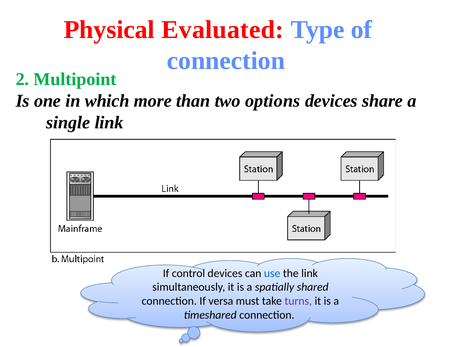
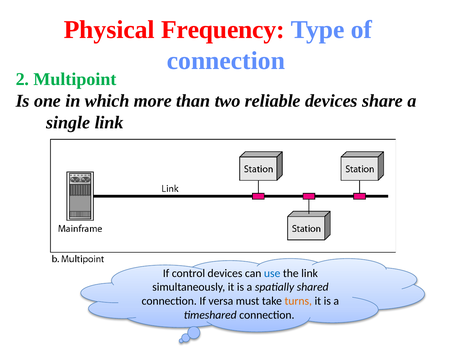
Evaluated: Evaluated -> Frequency
options: options -> reliable
turns colour: purple -> orange
